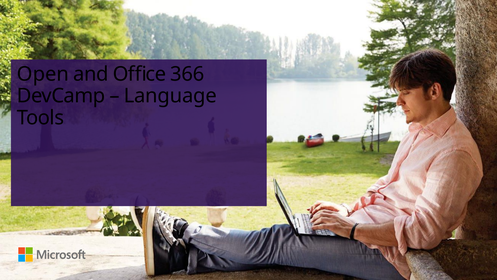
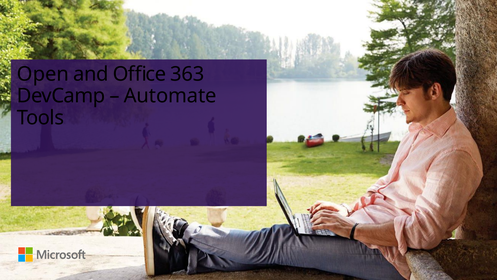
366: 366 -> 363
Language: Language -> Automate
